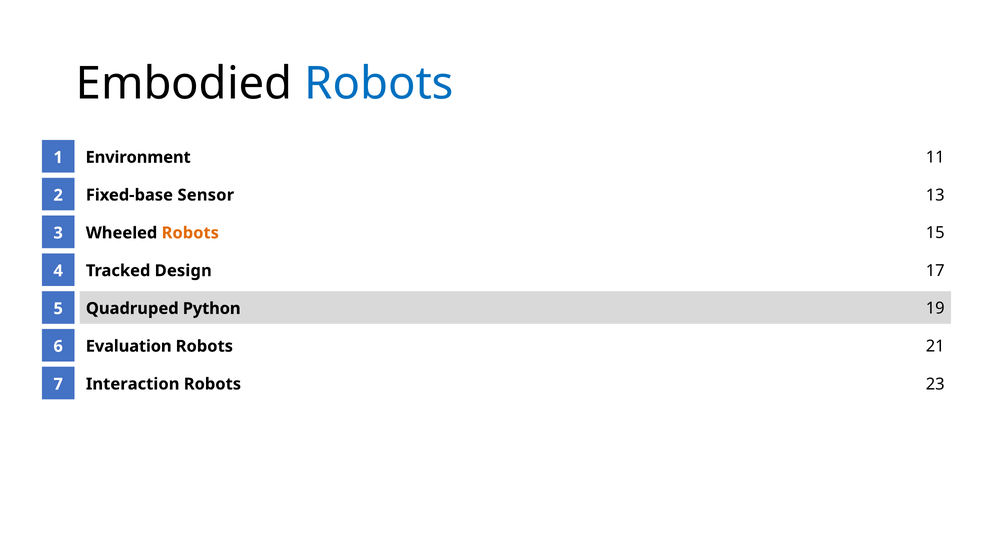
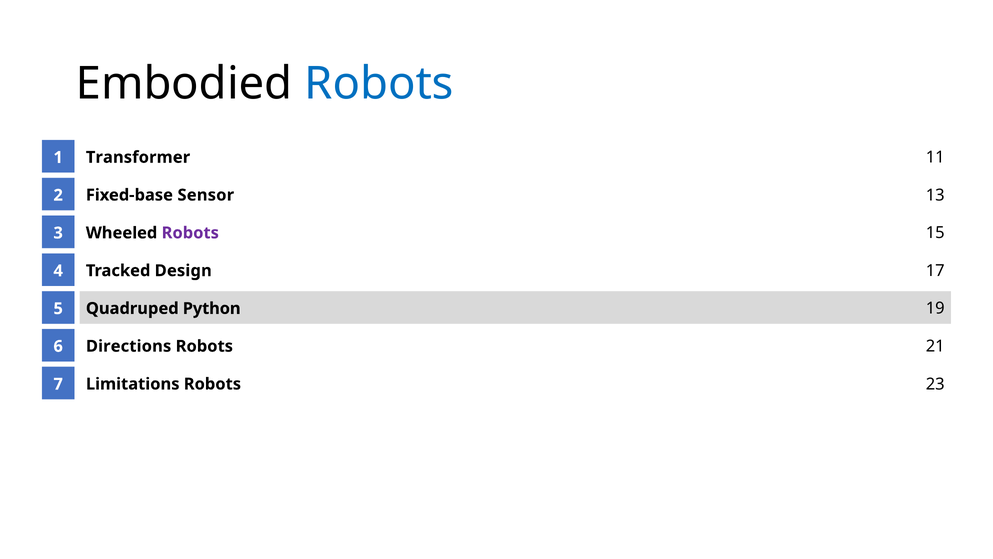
Environment: Environment -> Transformer
Robots at (190, 233) colour: orange -> purple
Evaluation: Evaluation -> Directions
Interaction: Interaction -> Limitations
